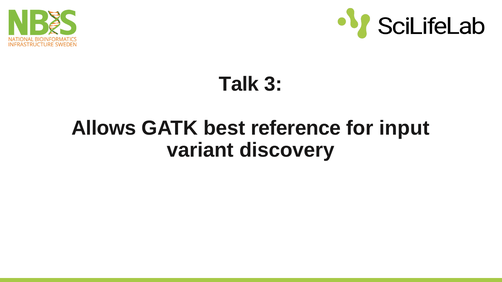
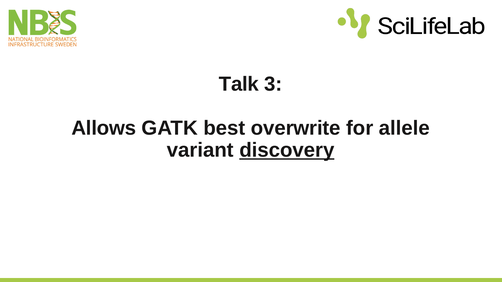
reference: reference -> overwrite
input: input -> allele
discovery underline: none -> present
